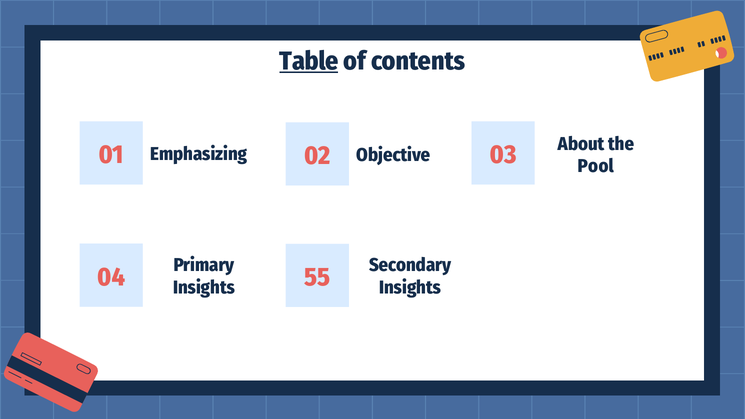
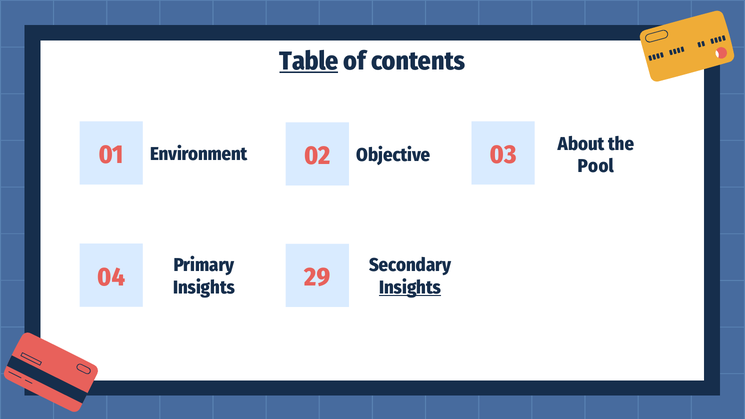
Emphasizing: Emphasizing -> Environment
55: 55 -> 29
Insights at (410, 288) underline: none -> present
